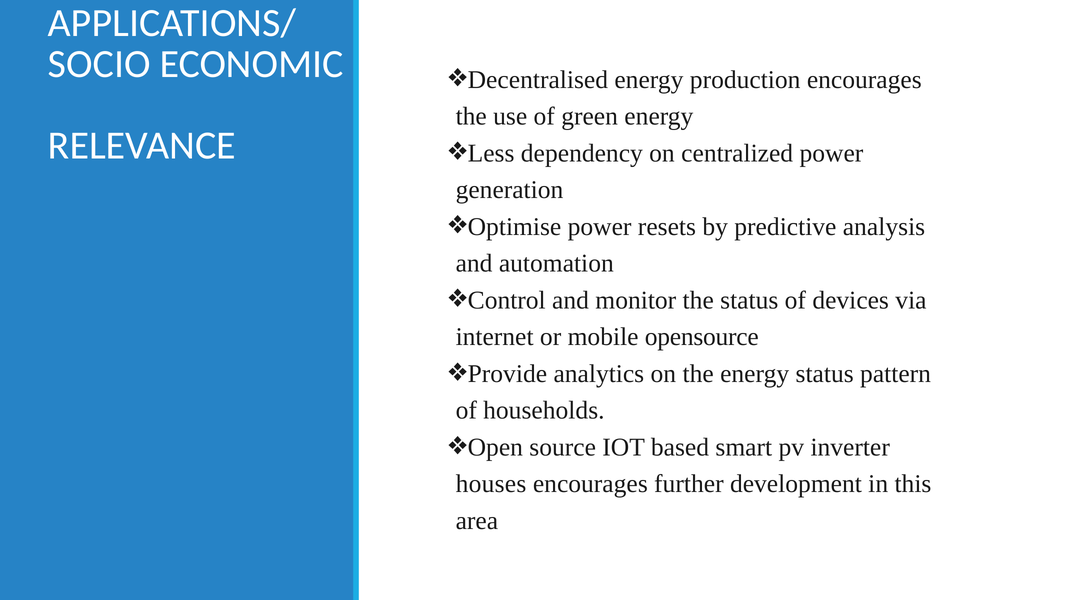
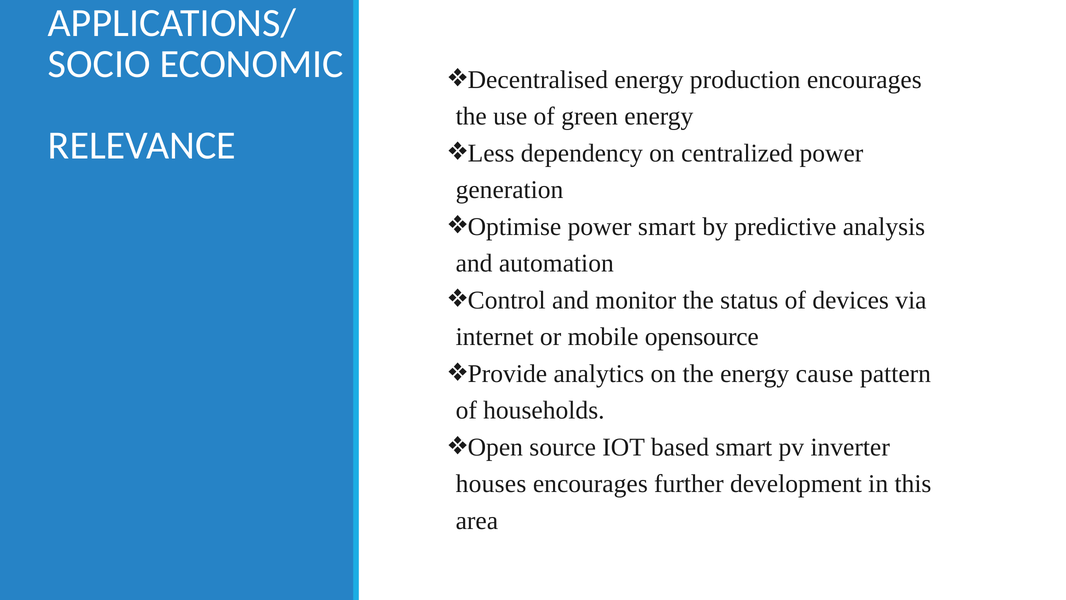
power resets: resets -> smart
energy status: status -> cause
